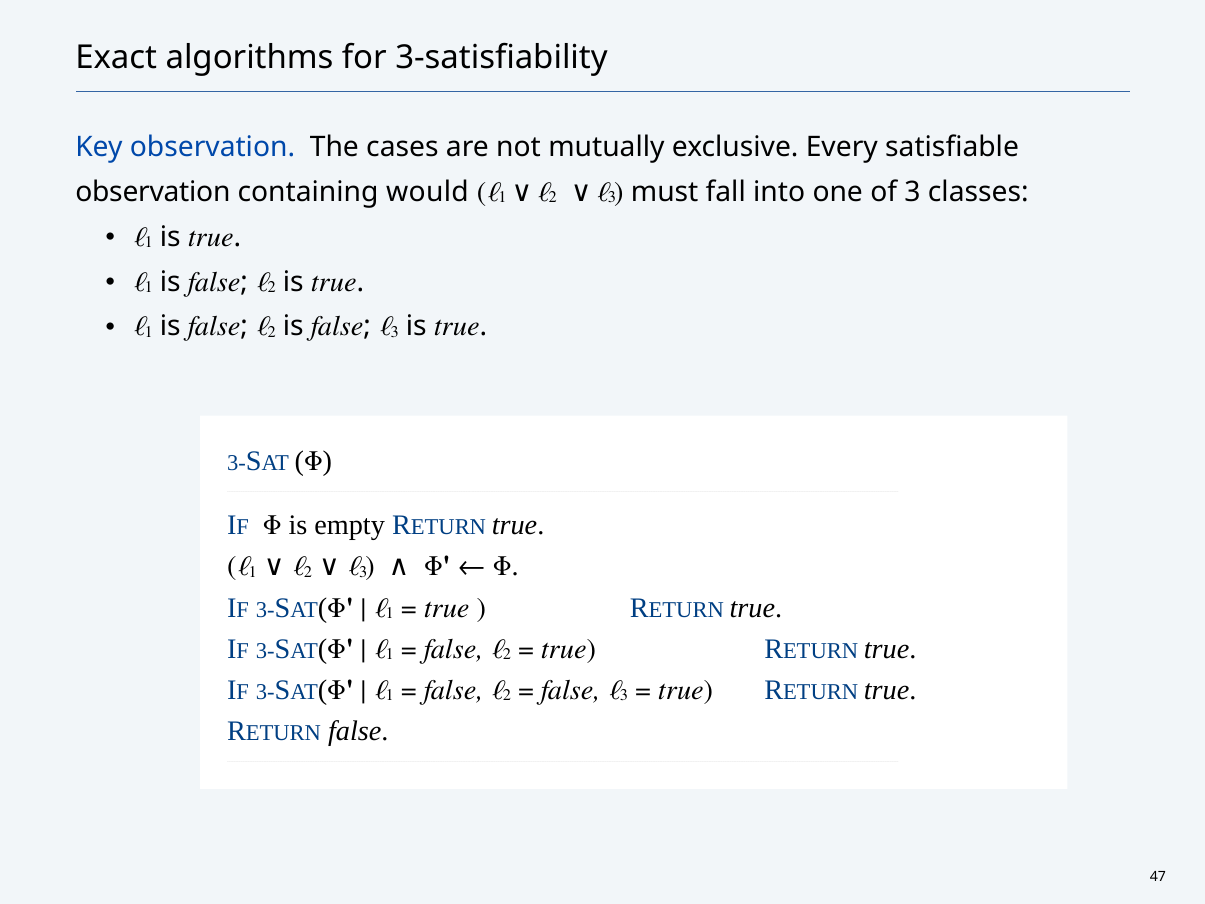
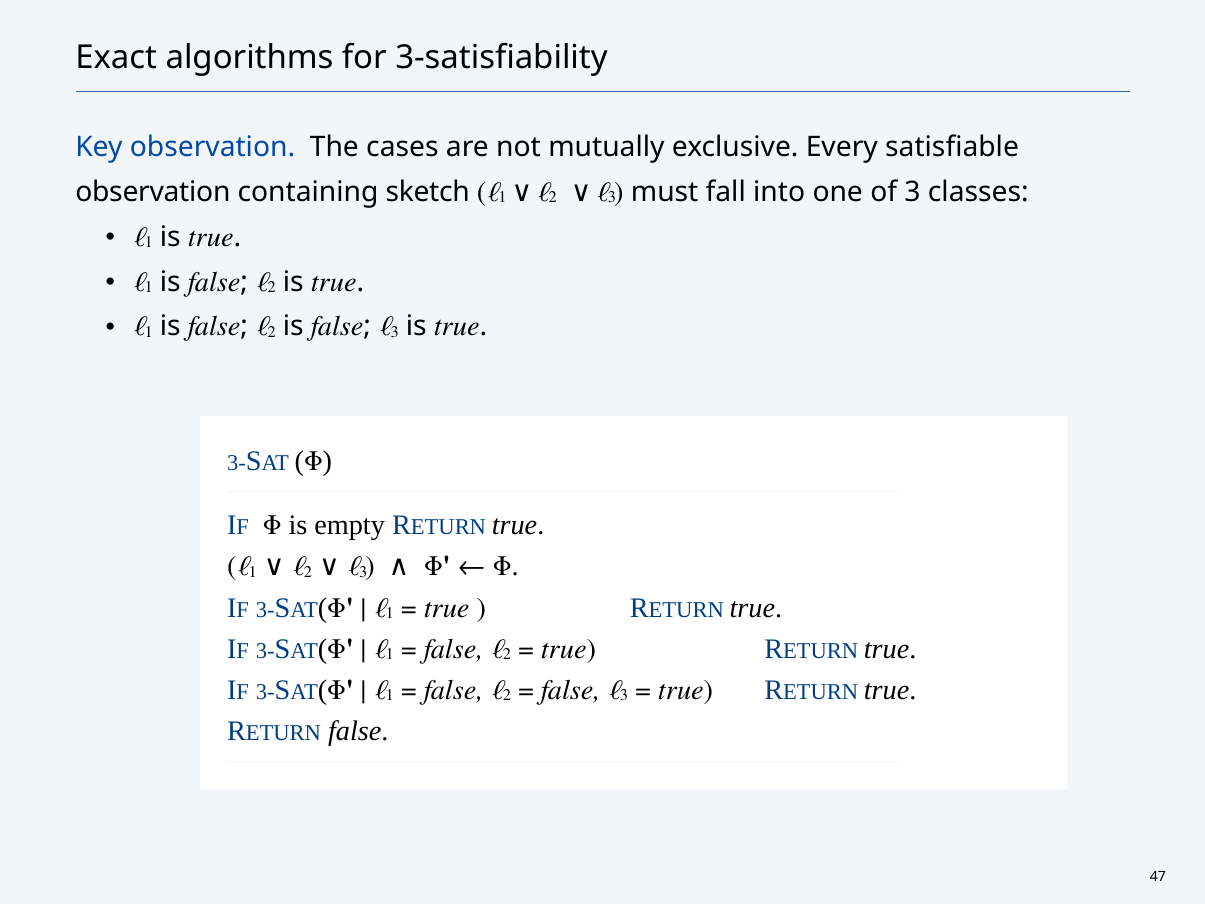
would: would -> sketch
